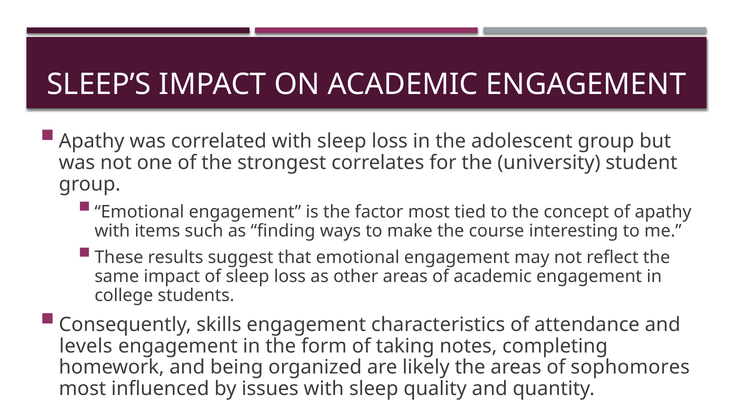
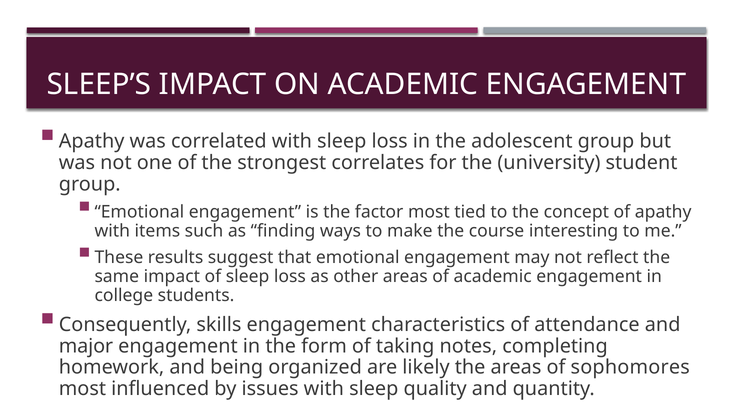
levels: levels -> major
